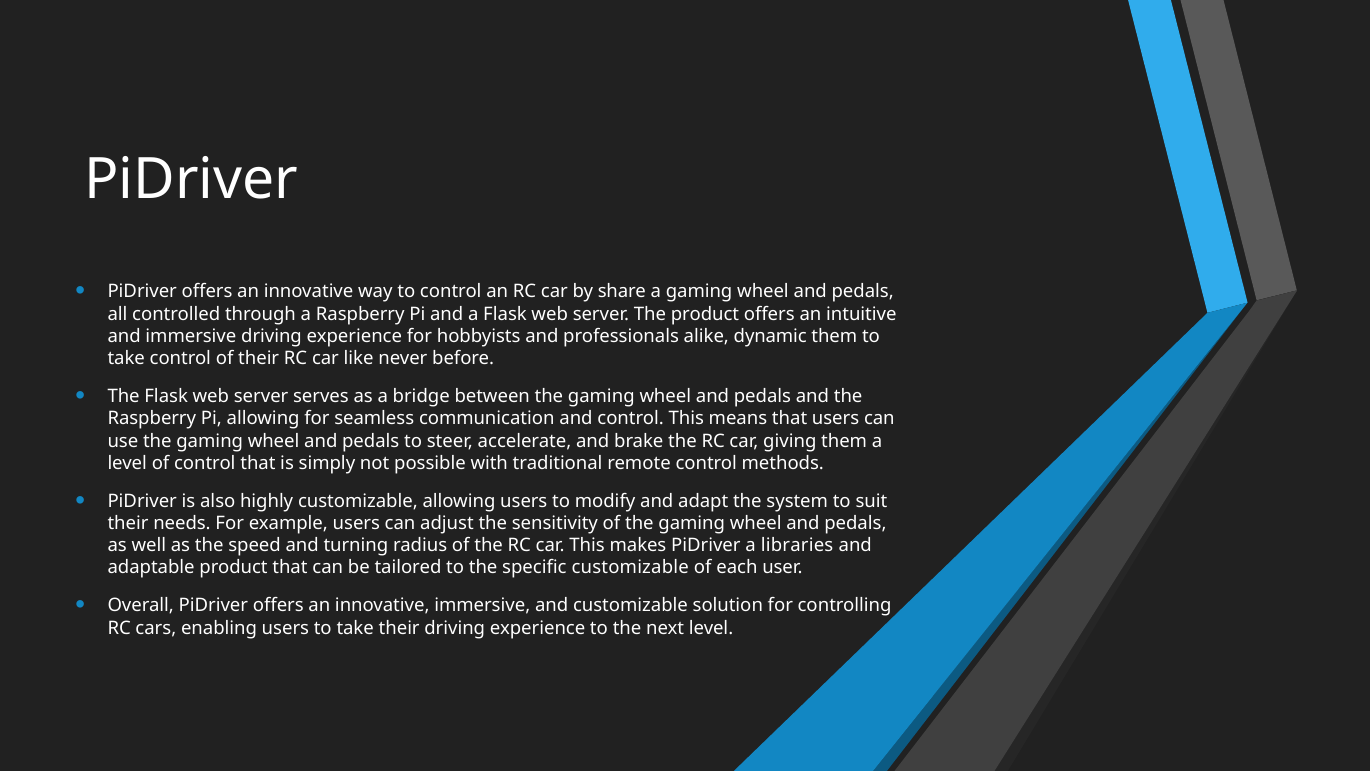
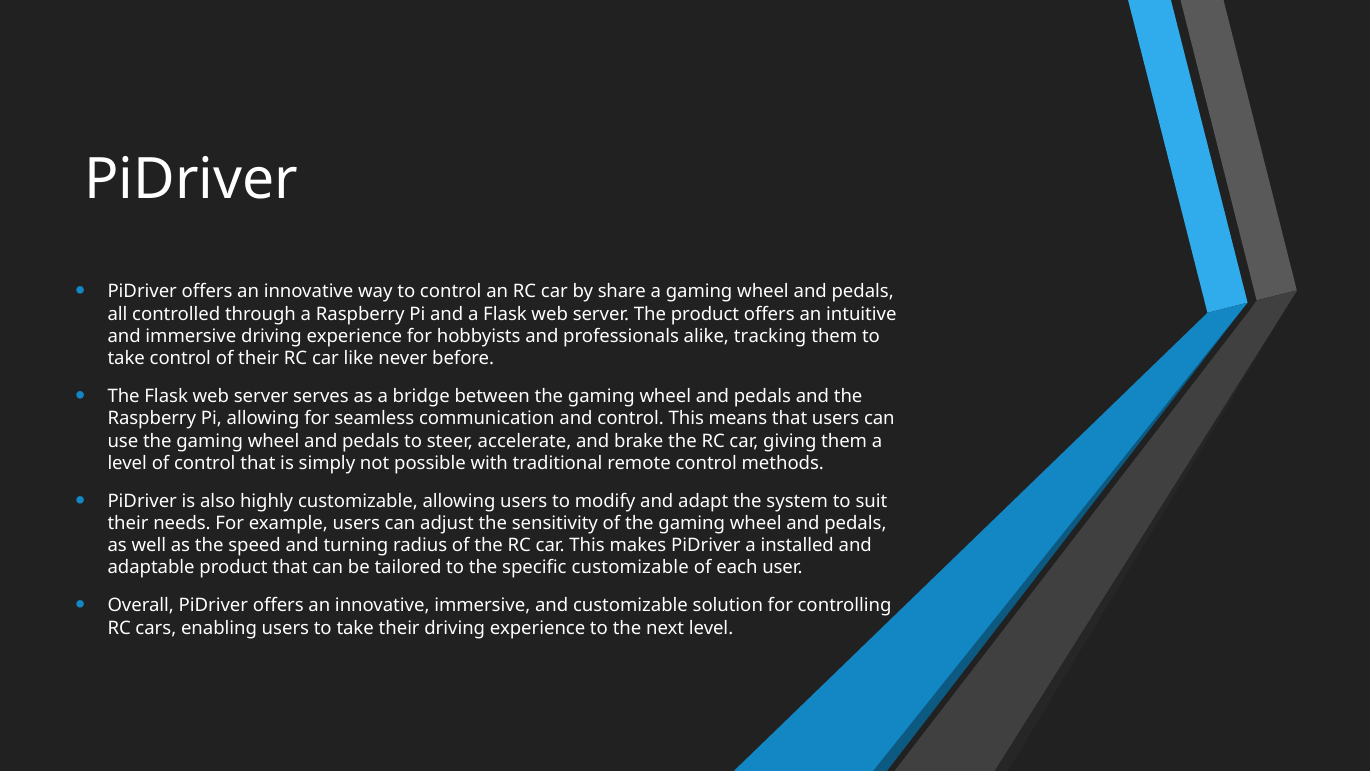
dynamic: dynamic -> tracking
libraries: libraries -> installed
